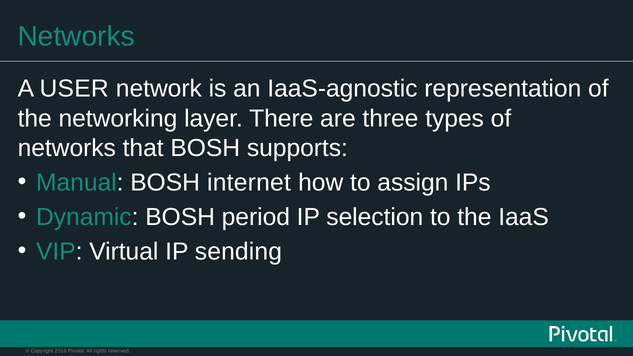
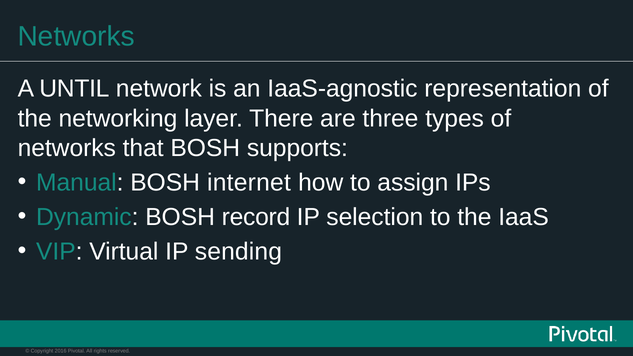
USER: USER -> UNTIL
period: period -> record
